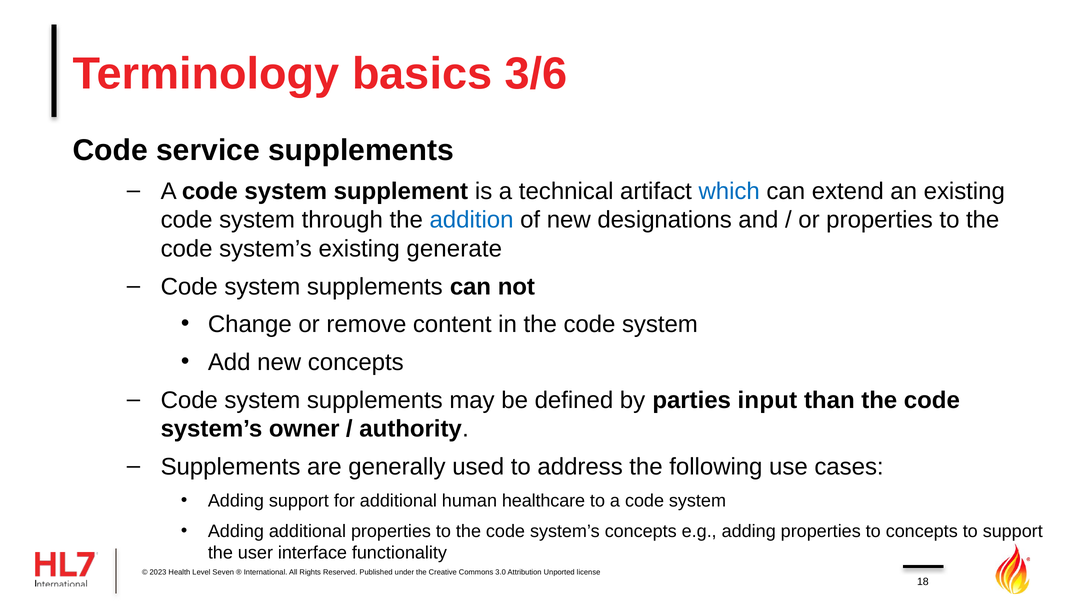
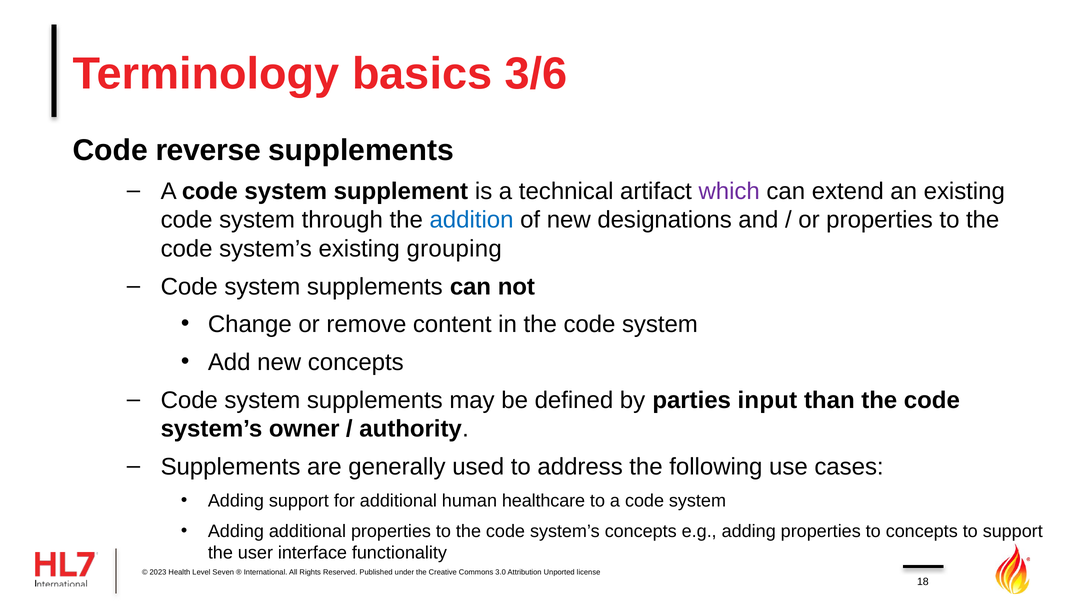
service: service -> reverse
which colour: blue -> purple
generate: generate -> grouping
